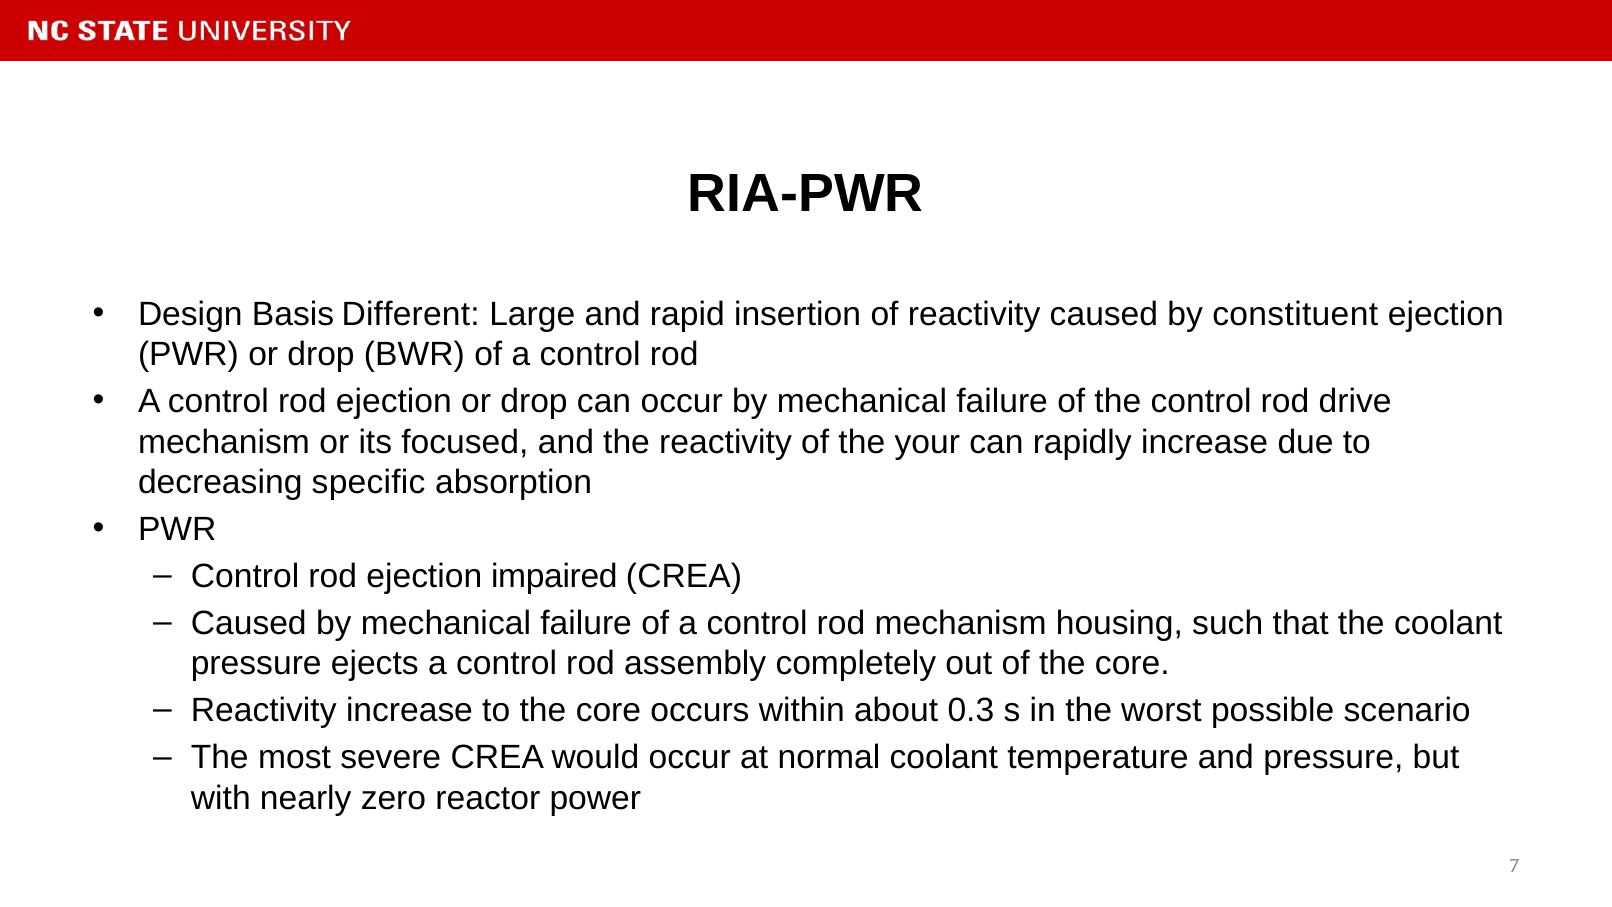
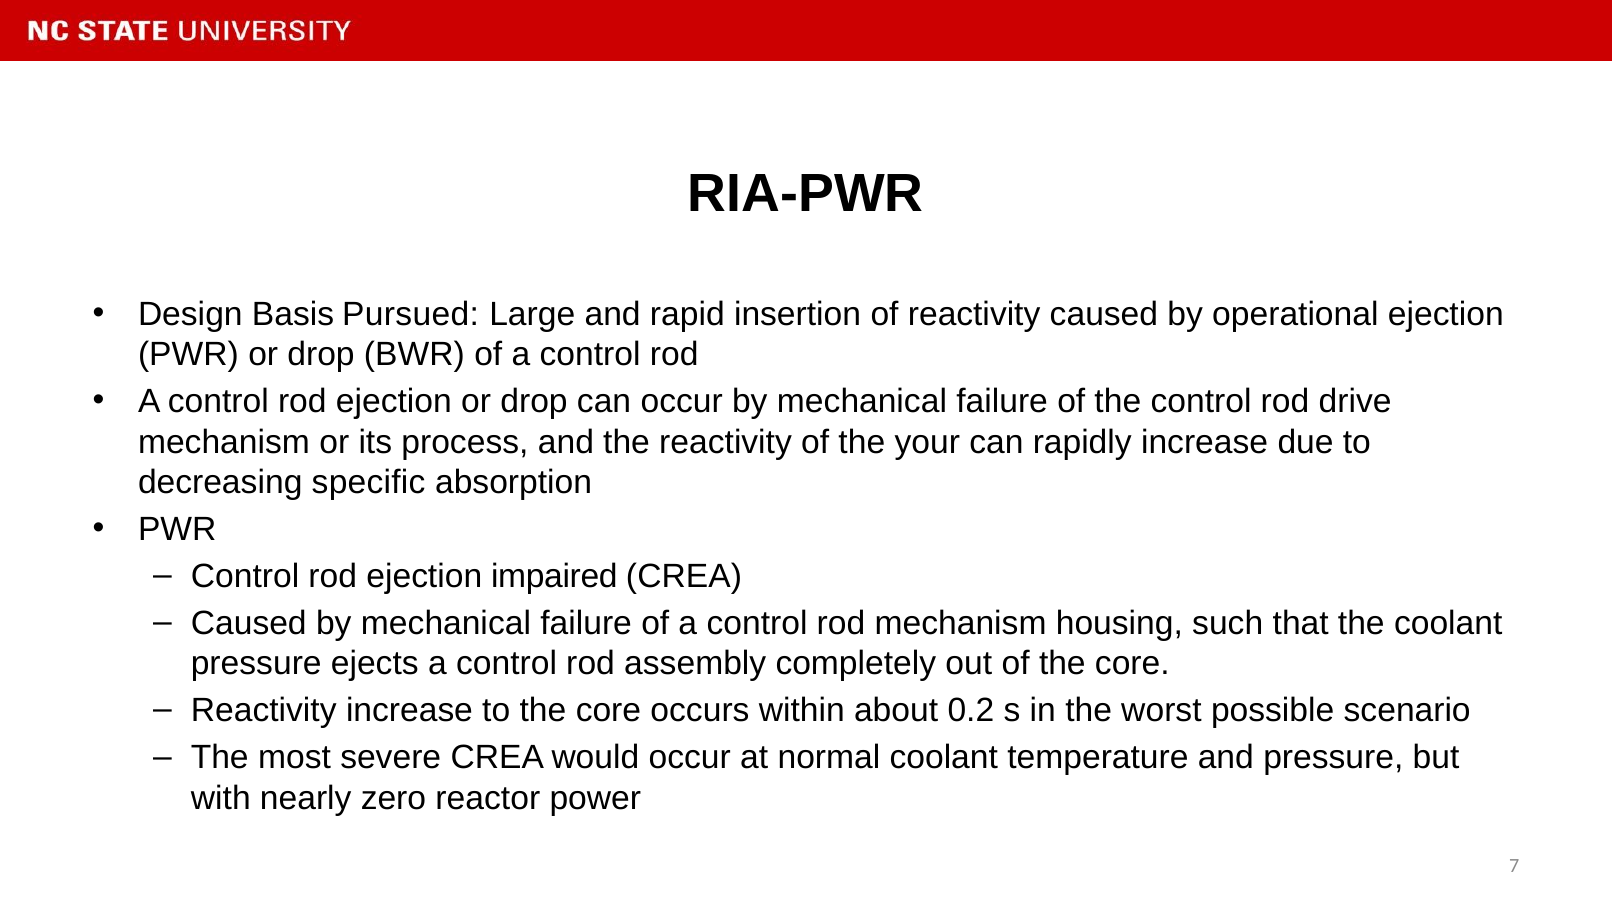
Different: Different -> Pursued
constituent: constituent -> operational
focused: focused -> process
0.3: 0.3 -> 0.2
